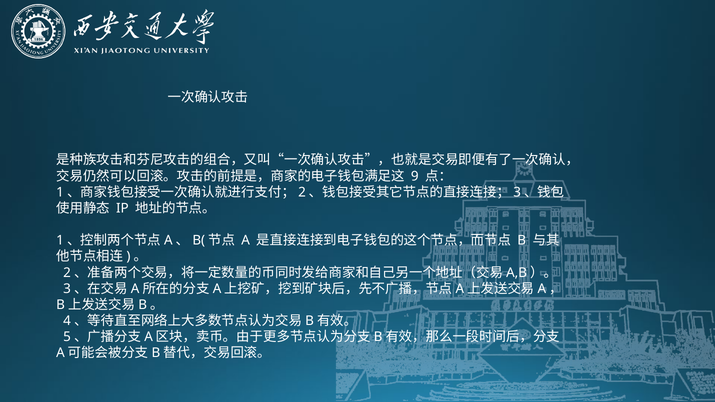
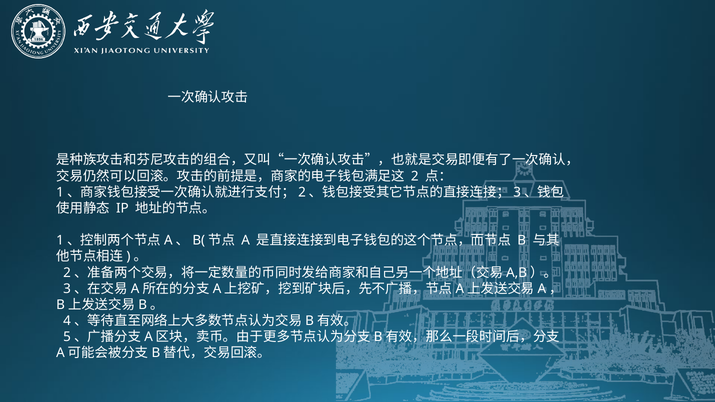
9: 9 -> 2
